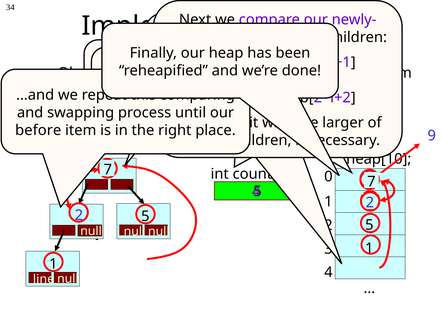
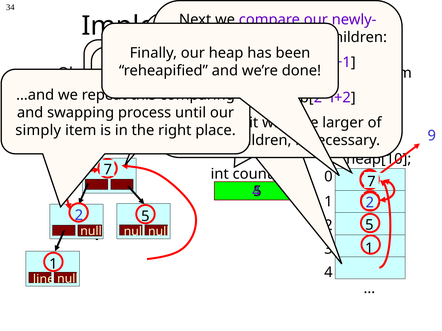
before: before -> simply
